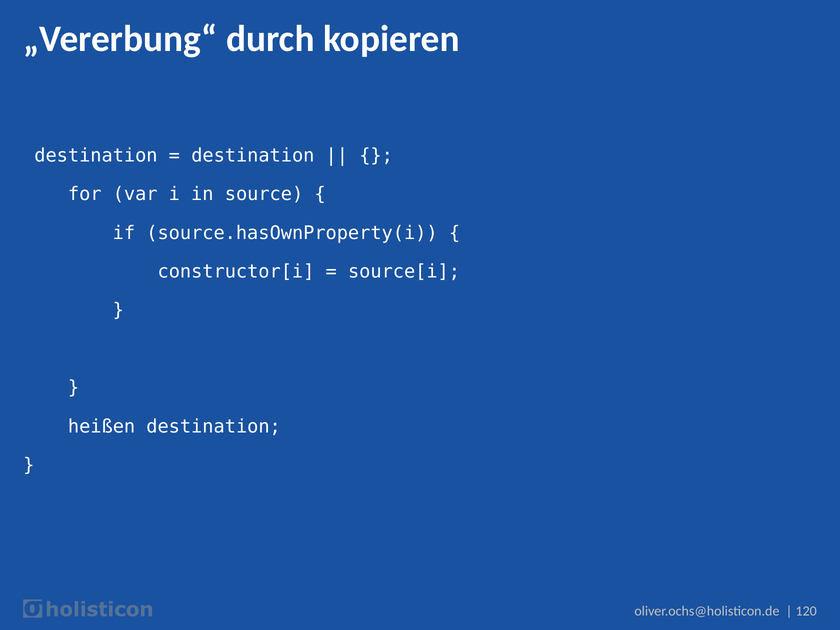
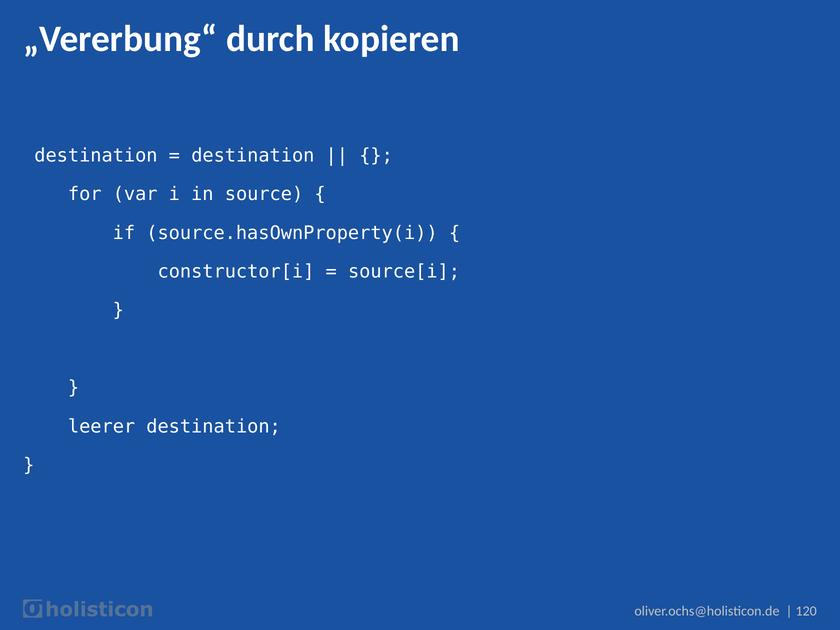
heißen: heißen -> leerer
